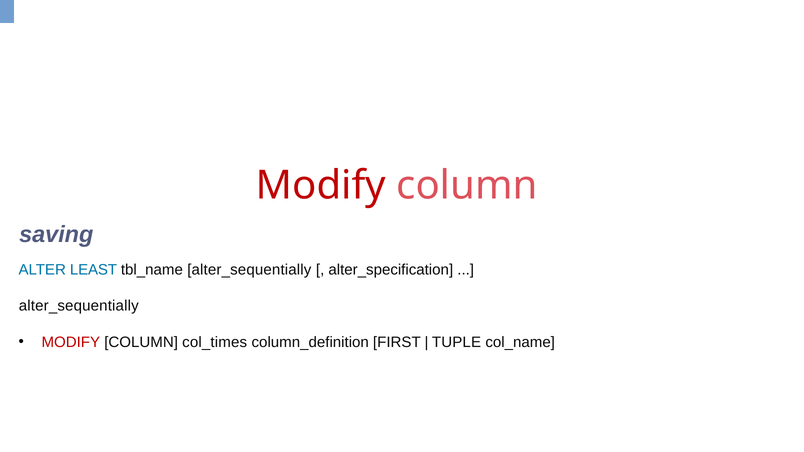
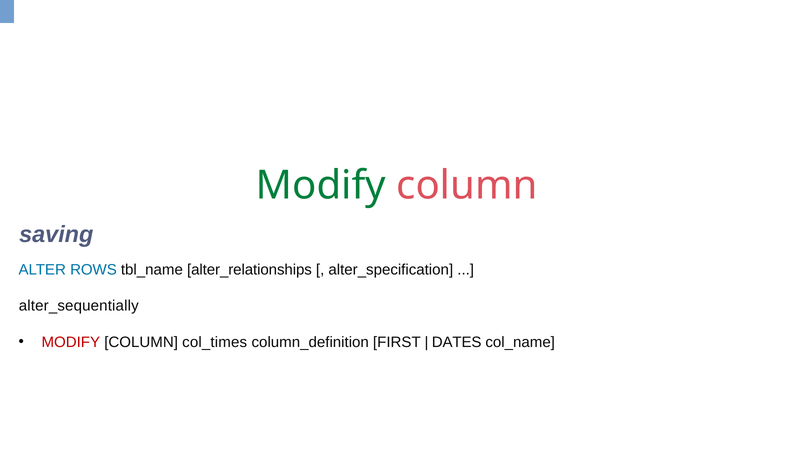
Modify at (321, 186) colour: red -> green
LEAST: LEAST -> ROWS
tbl_name alter_sequentially: alter_sequentially -> alter_relationships
TUPLE: TUPLE -> DATES
